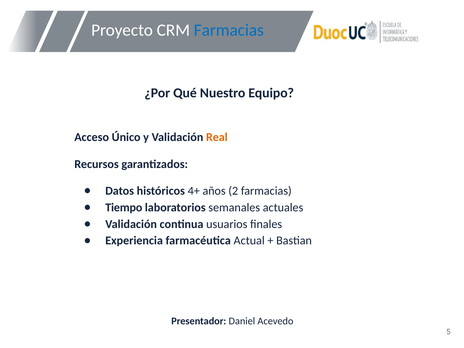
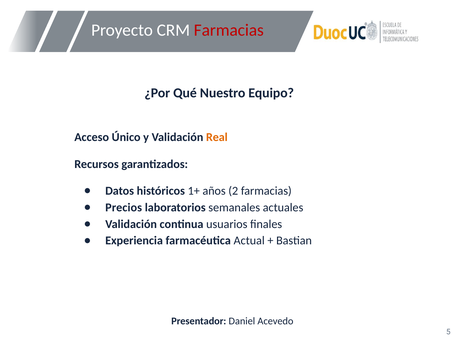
Farmacias at (229, 30) colour: blue -> red
4+: 4+ -> 1+
Tiempo: Tiempo -> Precios
